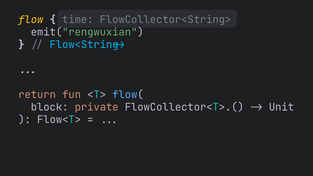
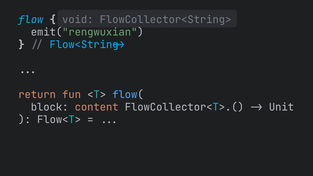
flow colour: yellow -> light blue
time: time -> void
private: private -> content
